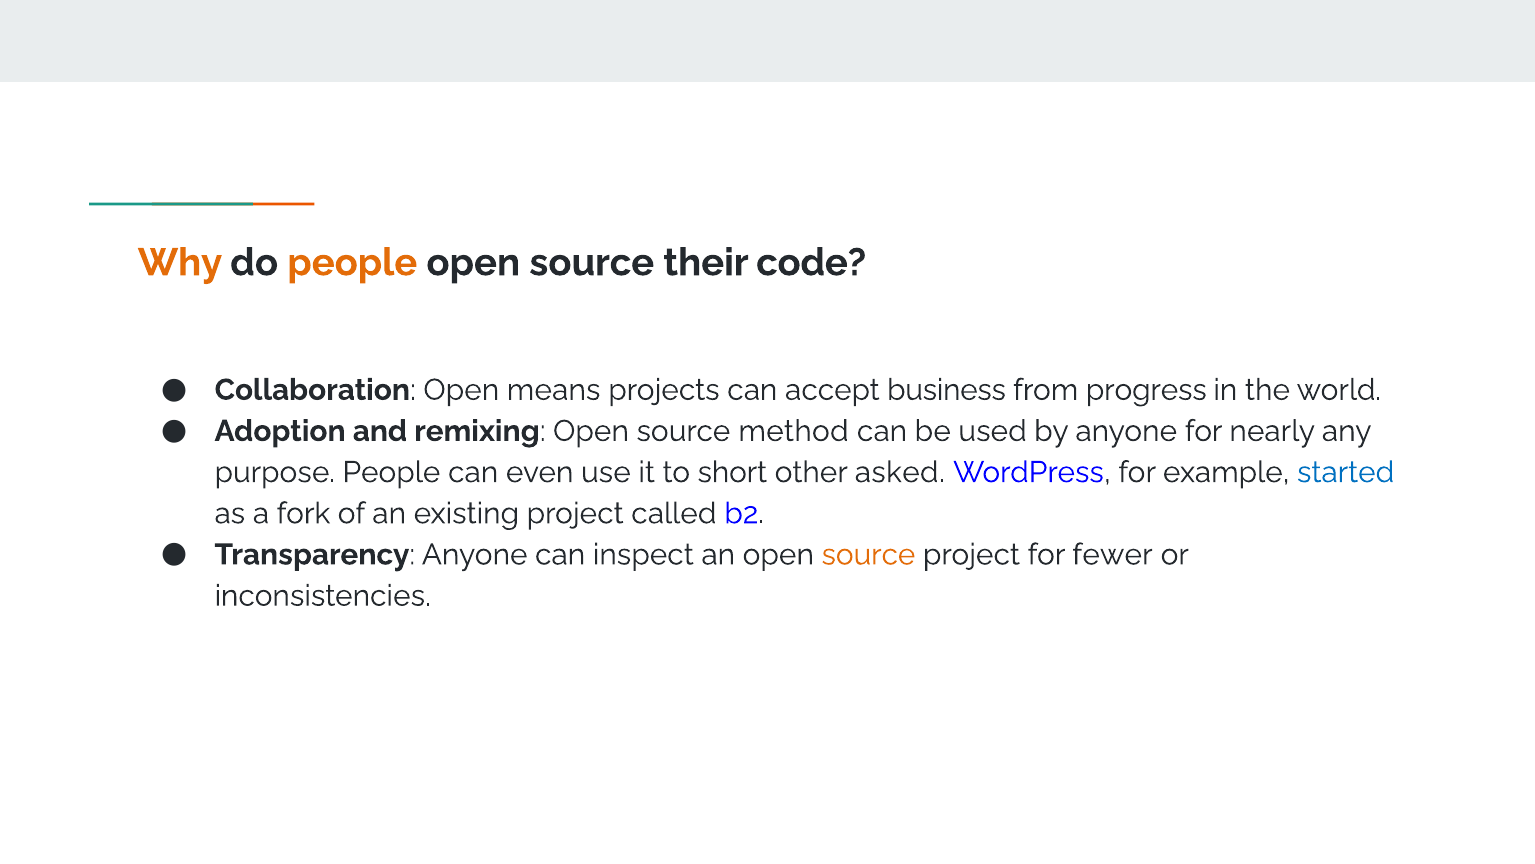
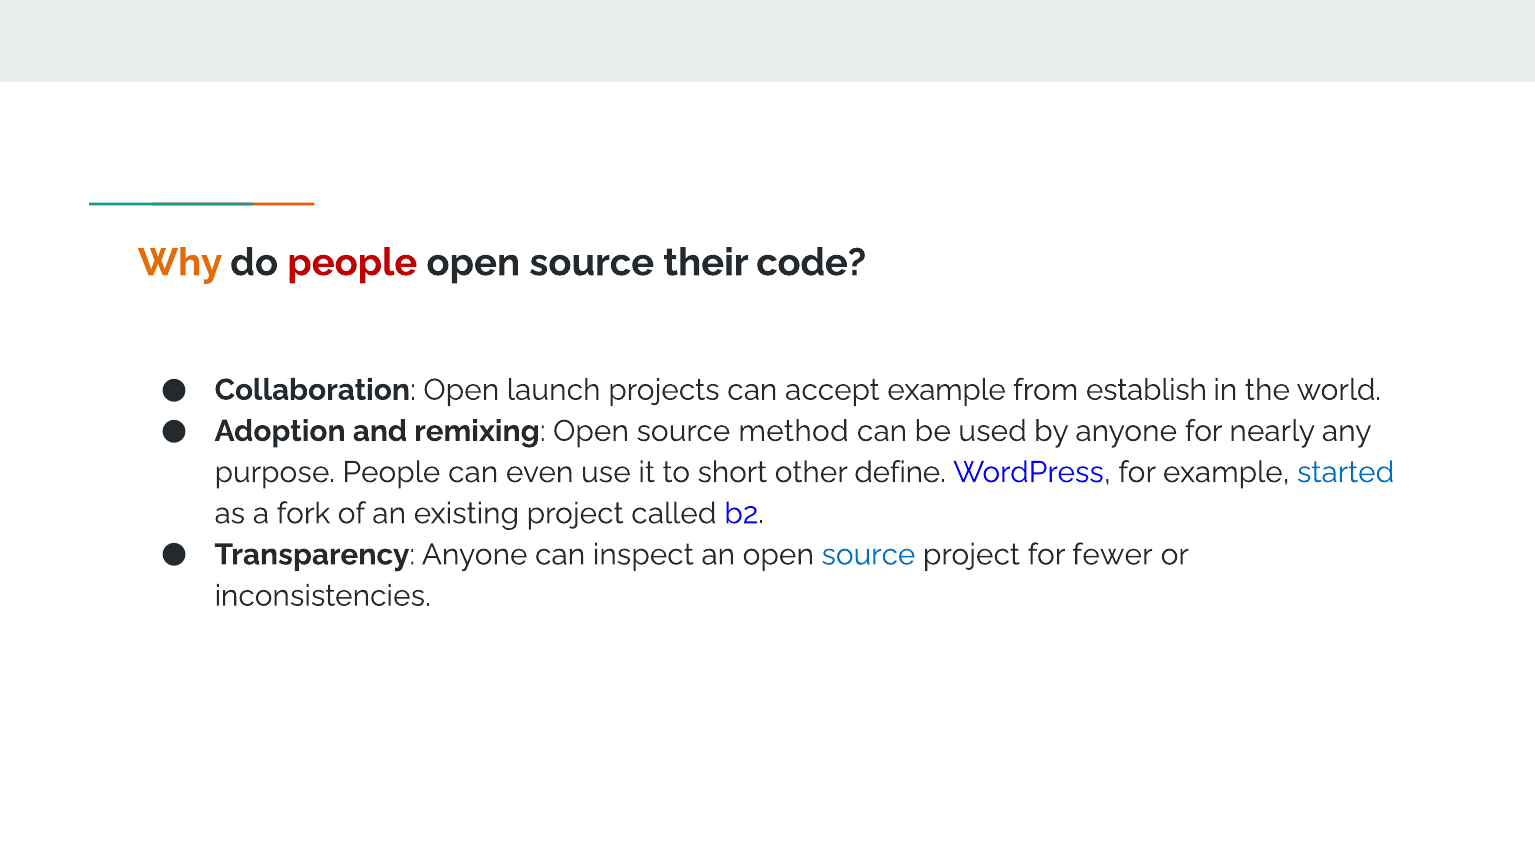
people at (352, 262) colour: orange -> red
means: means -> launch
accept business: business -> example
progress: progress -> establish
asked: asked -> define
source at (868, 554) colour: orange -> blue
